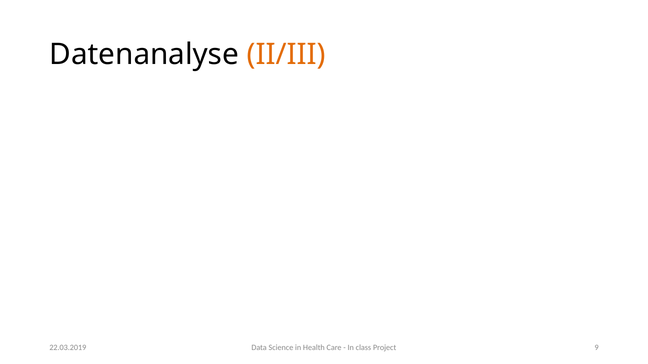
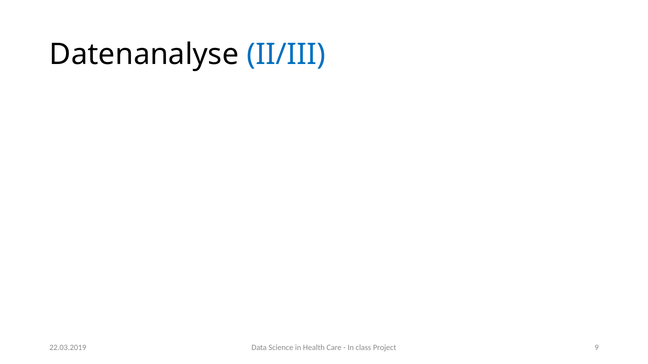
II/III colour: orange -> blue
